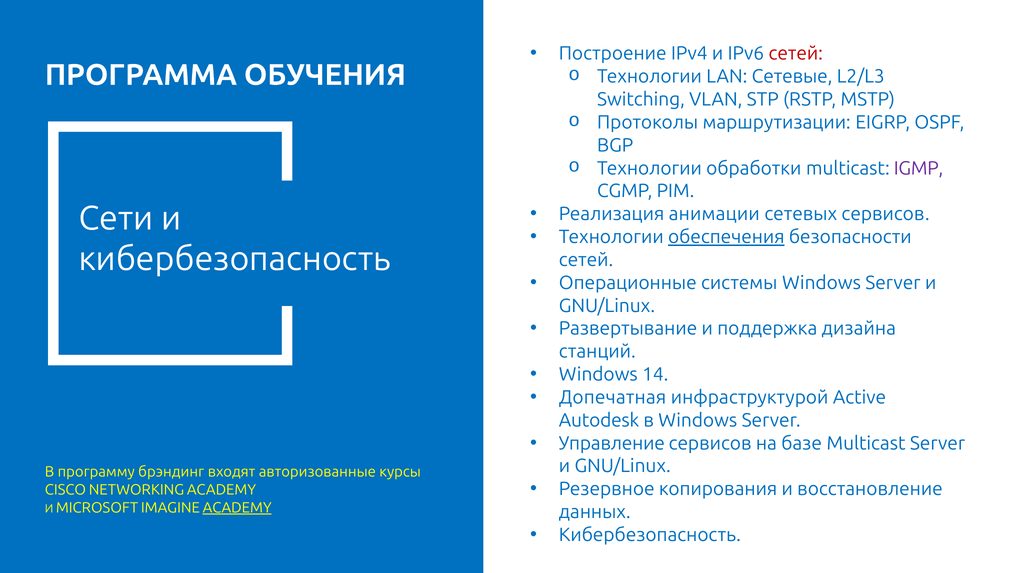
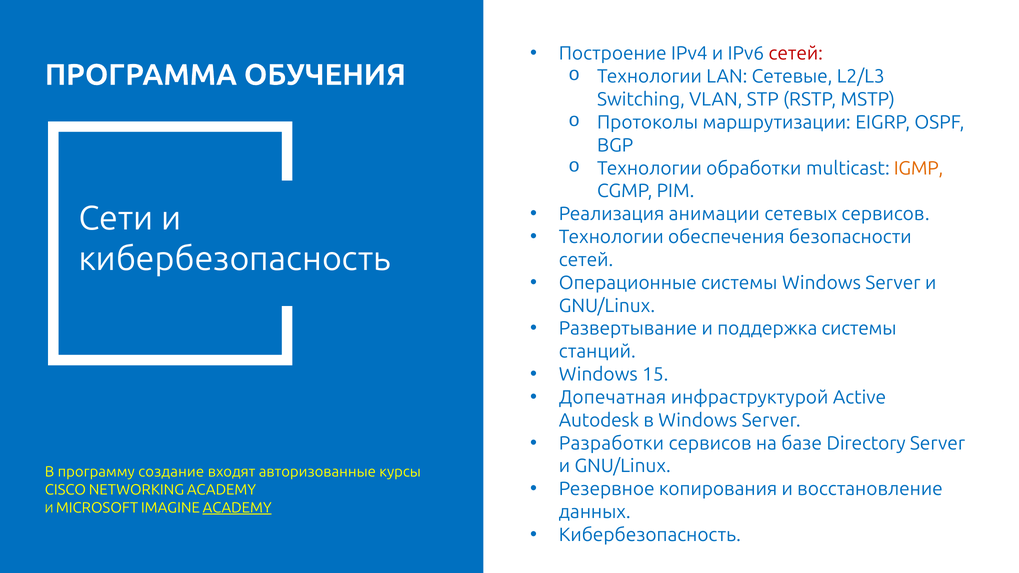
IGMP colour: purple -> orange
обеспечения underline: present -> none
поддержка дизайна: дизайна -> системы
14: 14 -> 15
Управление: Управление -> Разработки
базе Multicast: Multicast -> Directory
брэндинг: брэндинг -> создание
